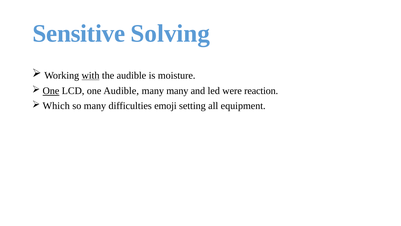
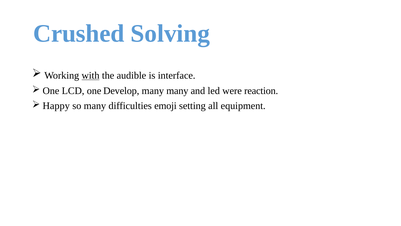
Sensitive: Sensitive -> Crushed
moisture: moisture -> interface
One at (51, 91) underline: present -> none
one Audible: Audible -> Develop
Which: Which -> Happy
